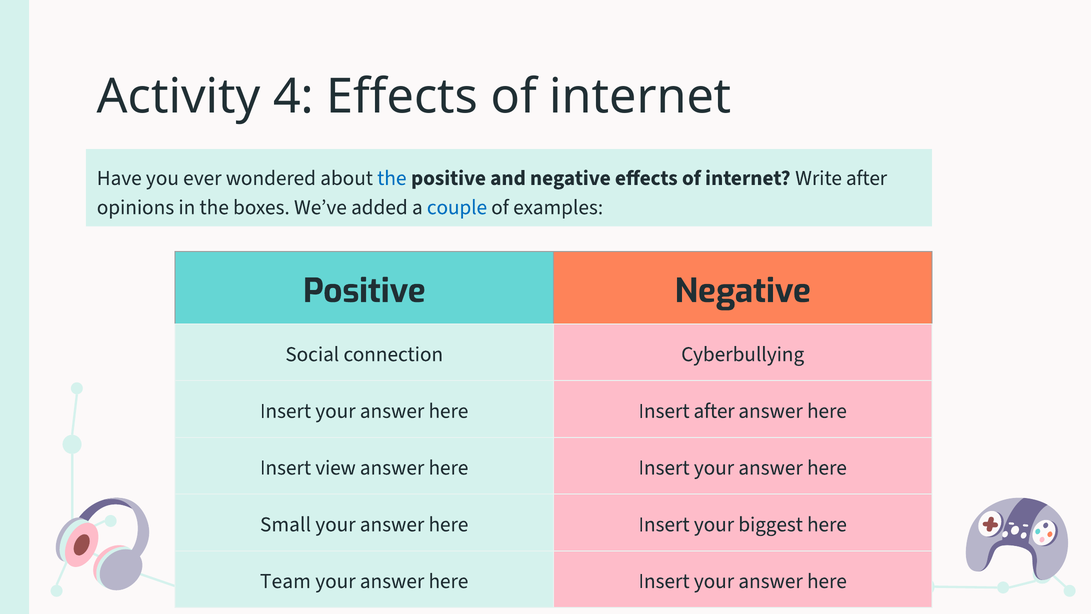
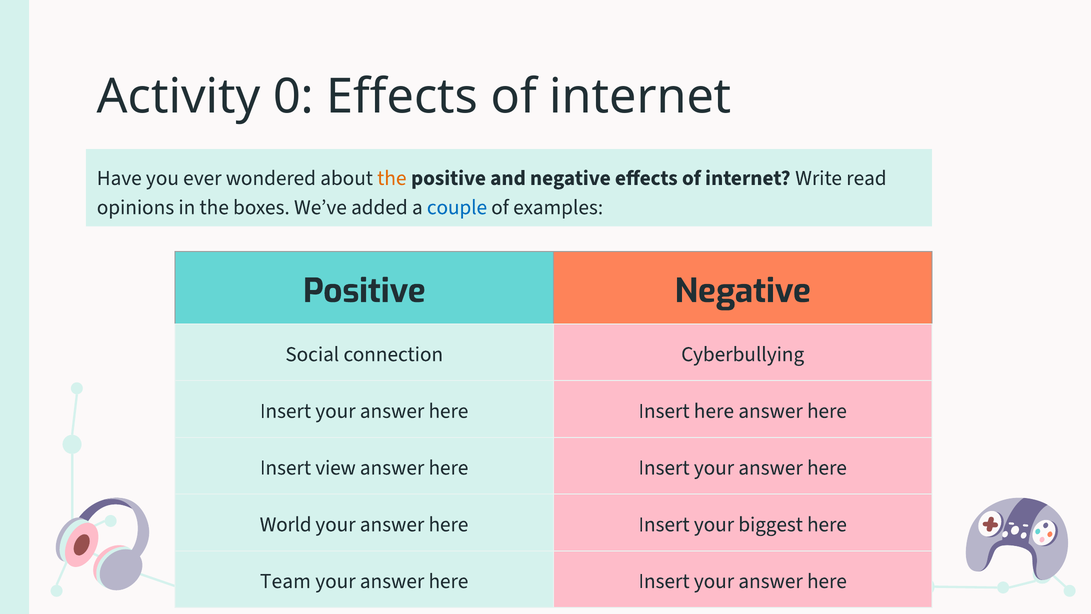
4: 4 -> 0
the at (392, 178) colour: blue -> orange
Write after: after -> read
Insert after: after -> here
Small: Small -> World
